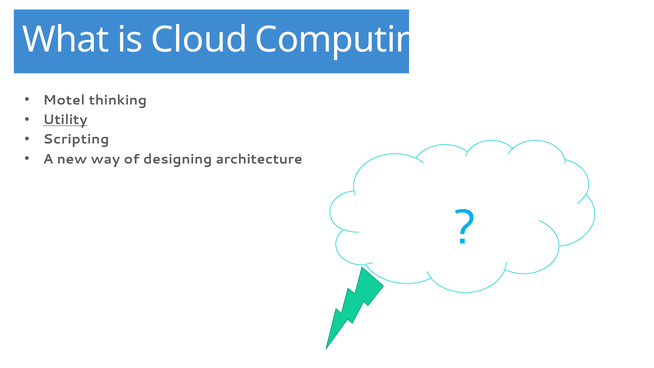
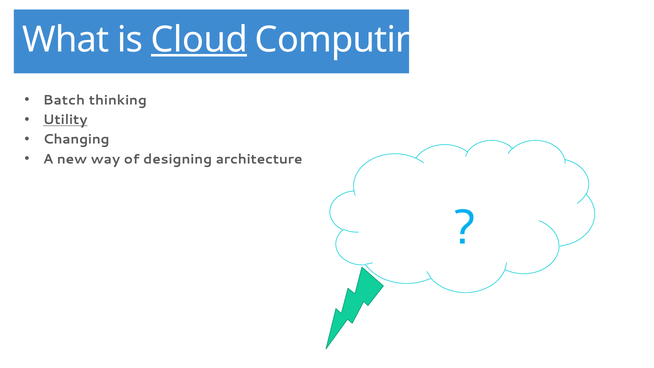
Cloud underline: none -> present
Motel: Motel -> Batch
Scripting: Scripting -> Changing
